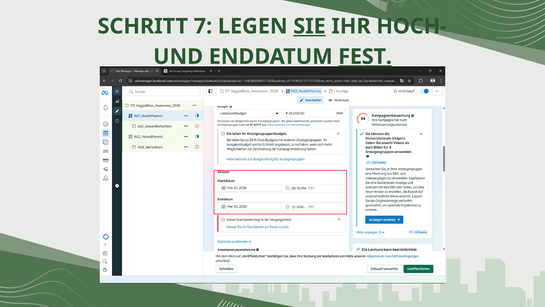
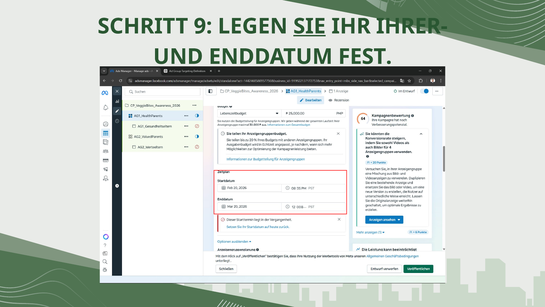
7: 7 -> 9
HOCH-: HOCH- -> IHRER-
FEST underline: present -> none
